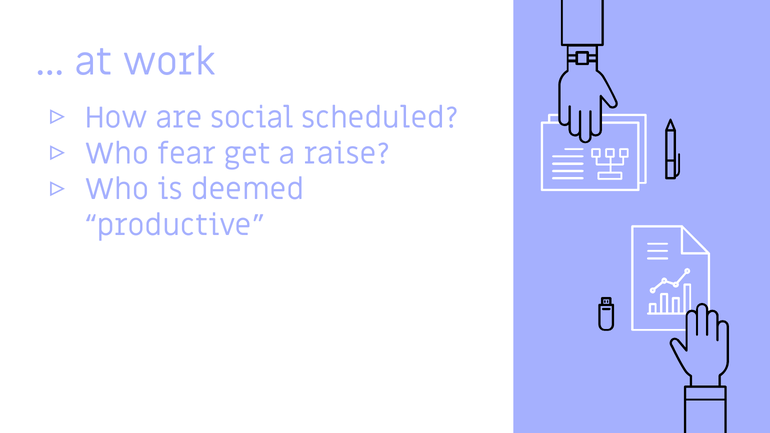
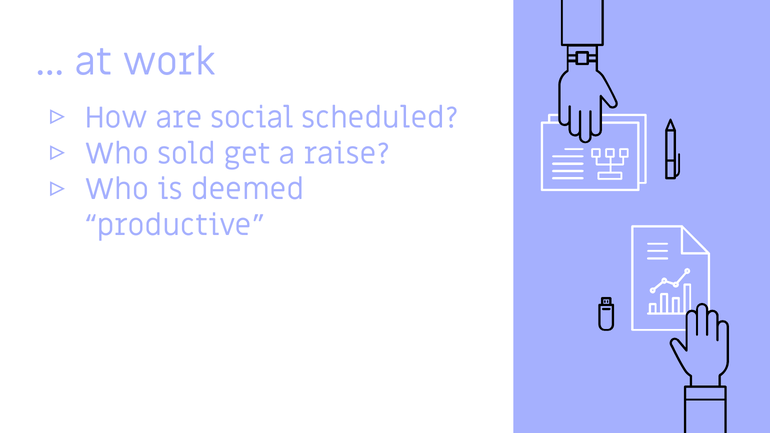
fear: fear -> sold
